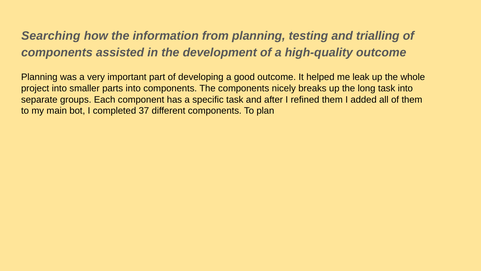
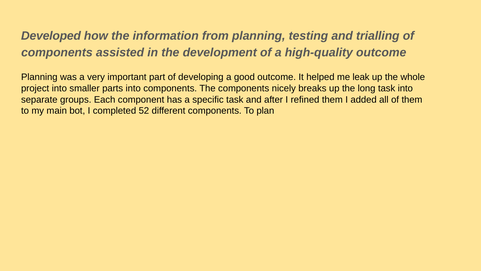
Searching: Searching -> Developed
37: 37 -> 52
